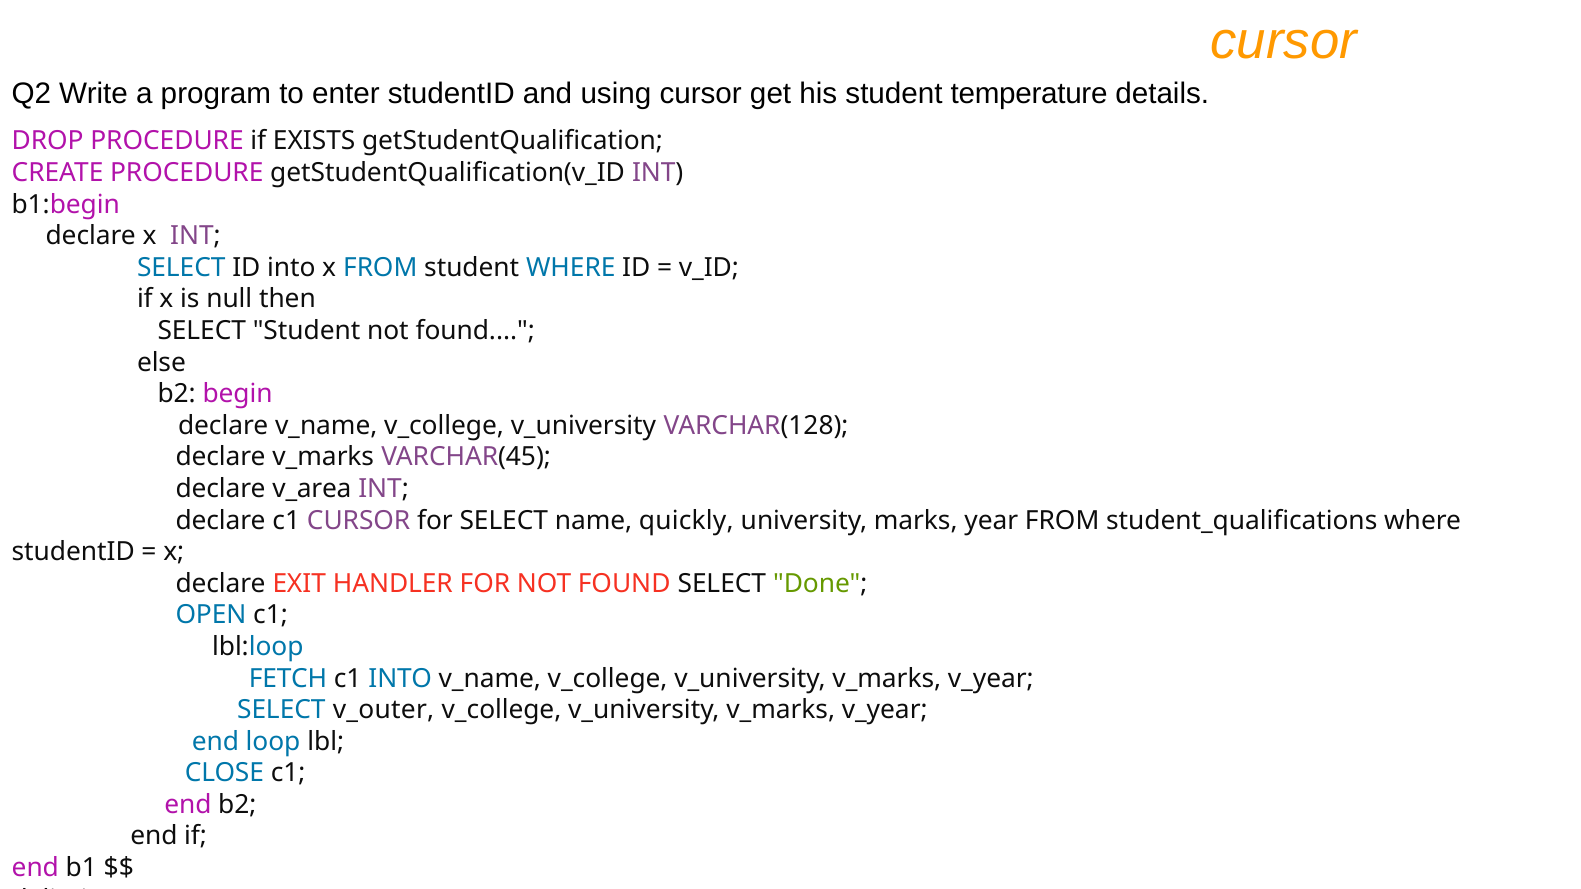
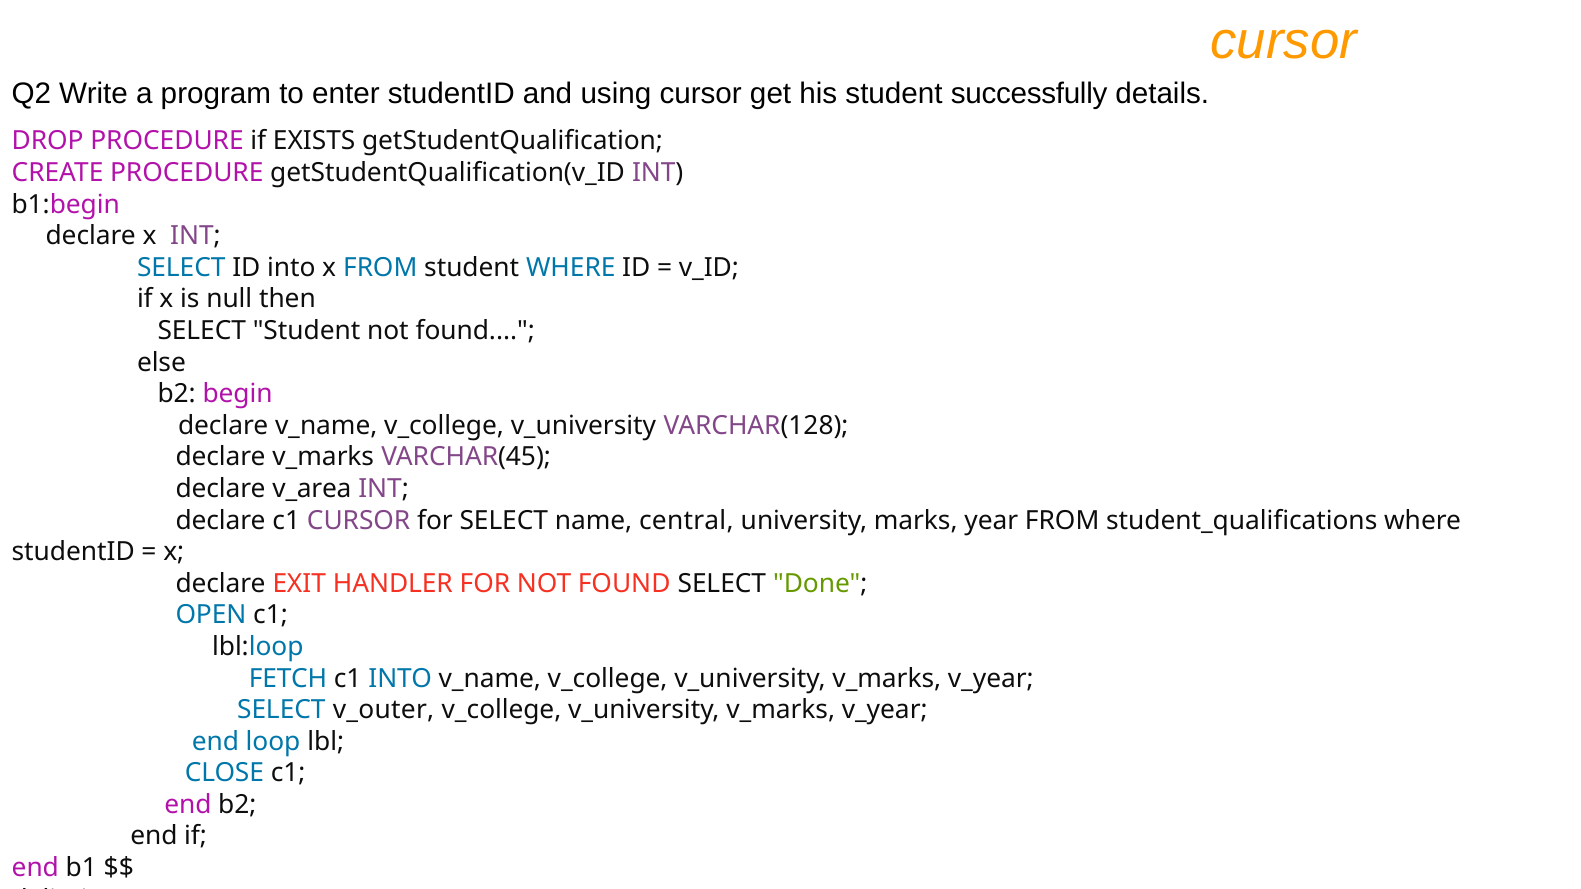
temperature: temperature -> successfully
quickly: quickly -> central
